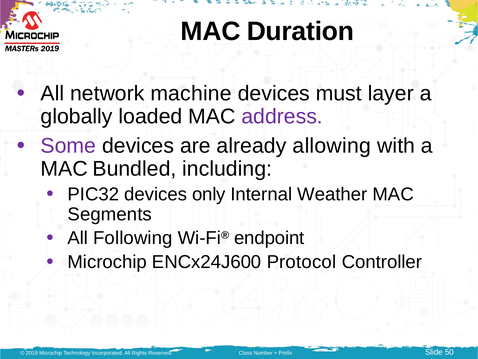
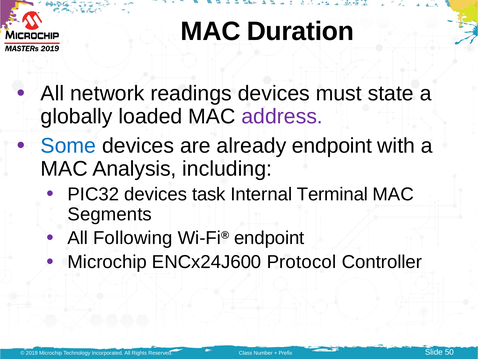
machine: machine -> readings
layer: layer -> state
Some colour: purple -> blue
already allowing: allowing -> endpoint
Bundled: Bundled -> Analysis
only: only -> task
Weather: Weather -> Terminal
